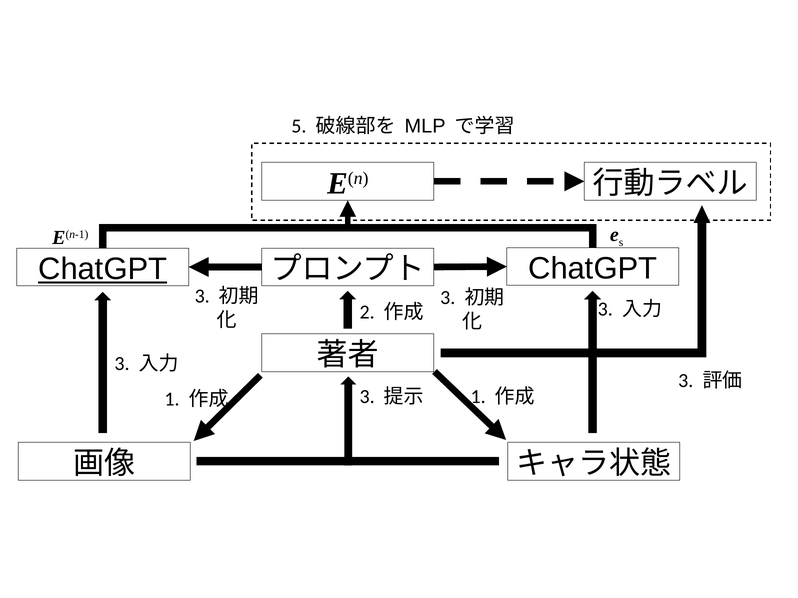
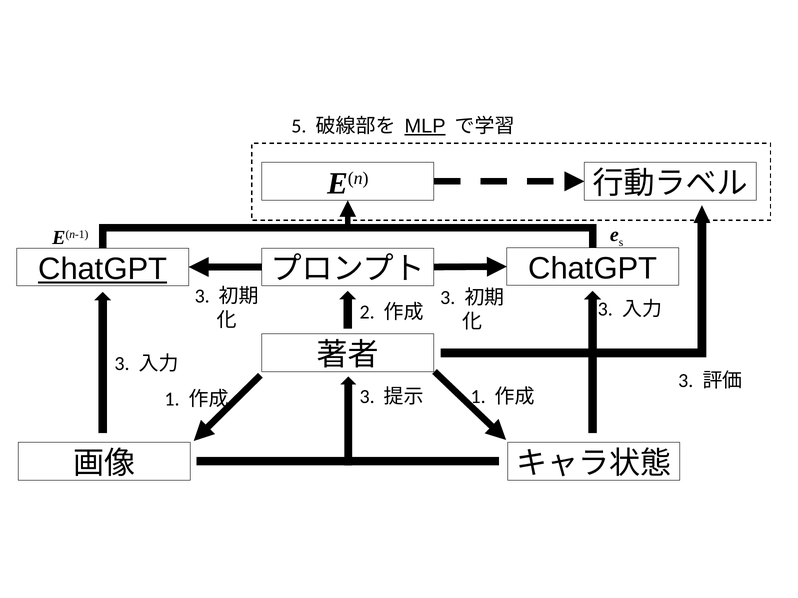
MLP underline: none -> present
